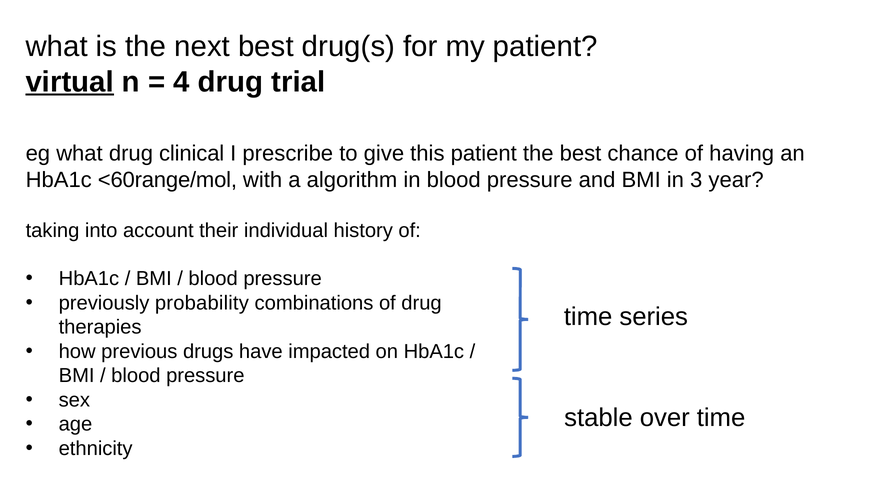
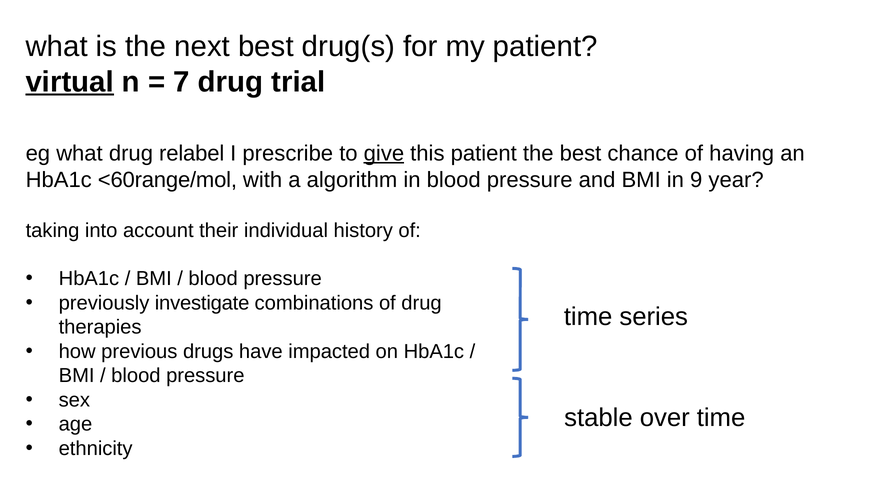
4: 4 -> 7
clinical: clinical -> relabel
give underline: none -> present
3: 3 -> 9
probability: probability -> investigate
